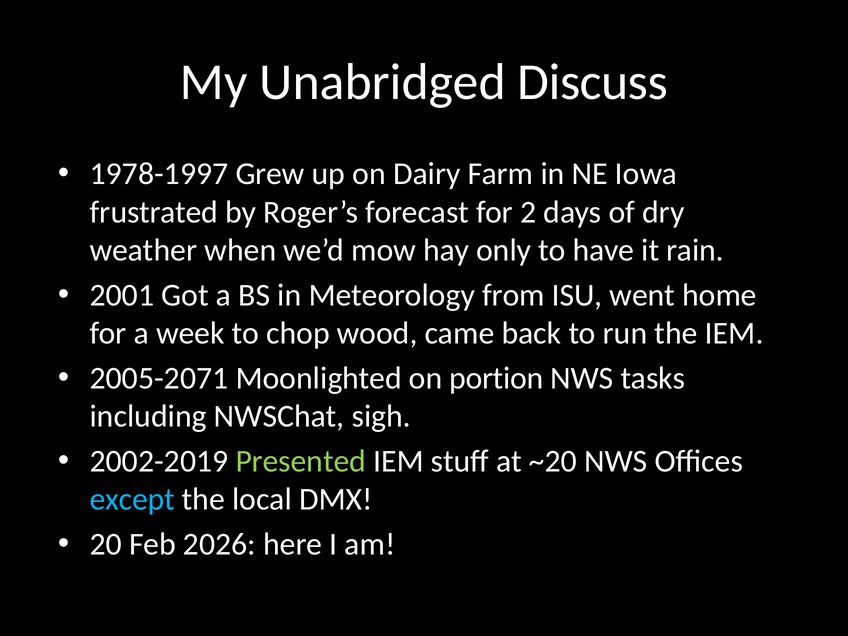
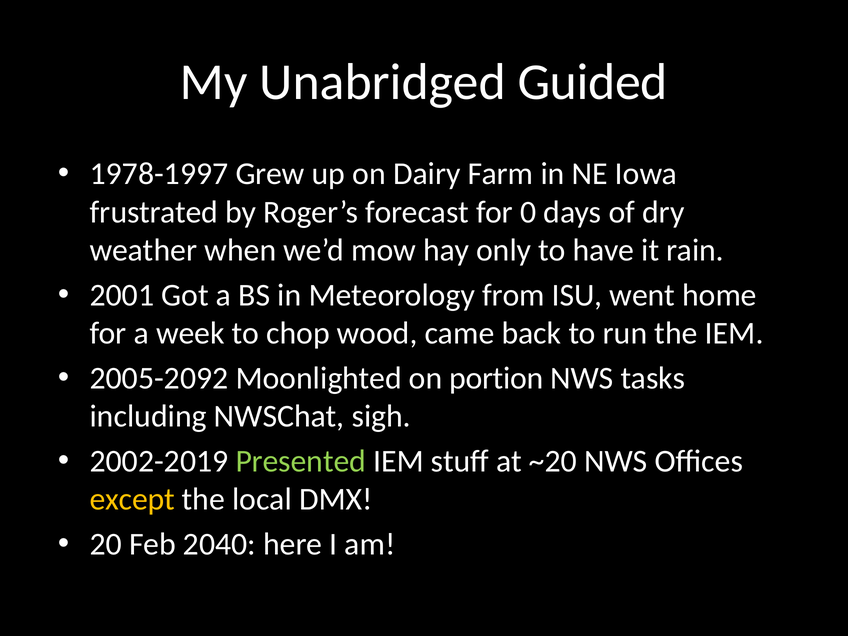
Discuss: Discuss -> Guided
2: 2 -> 0
2005-2071: 2005-2071 -> 2005-2092
except colour: light blue -> yellow
2026: 2026 -> 2040
